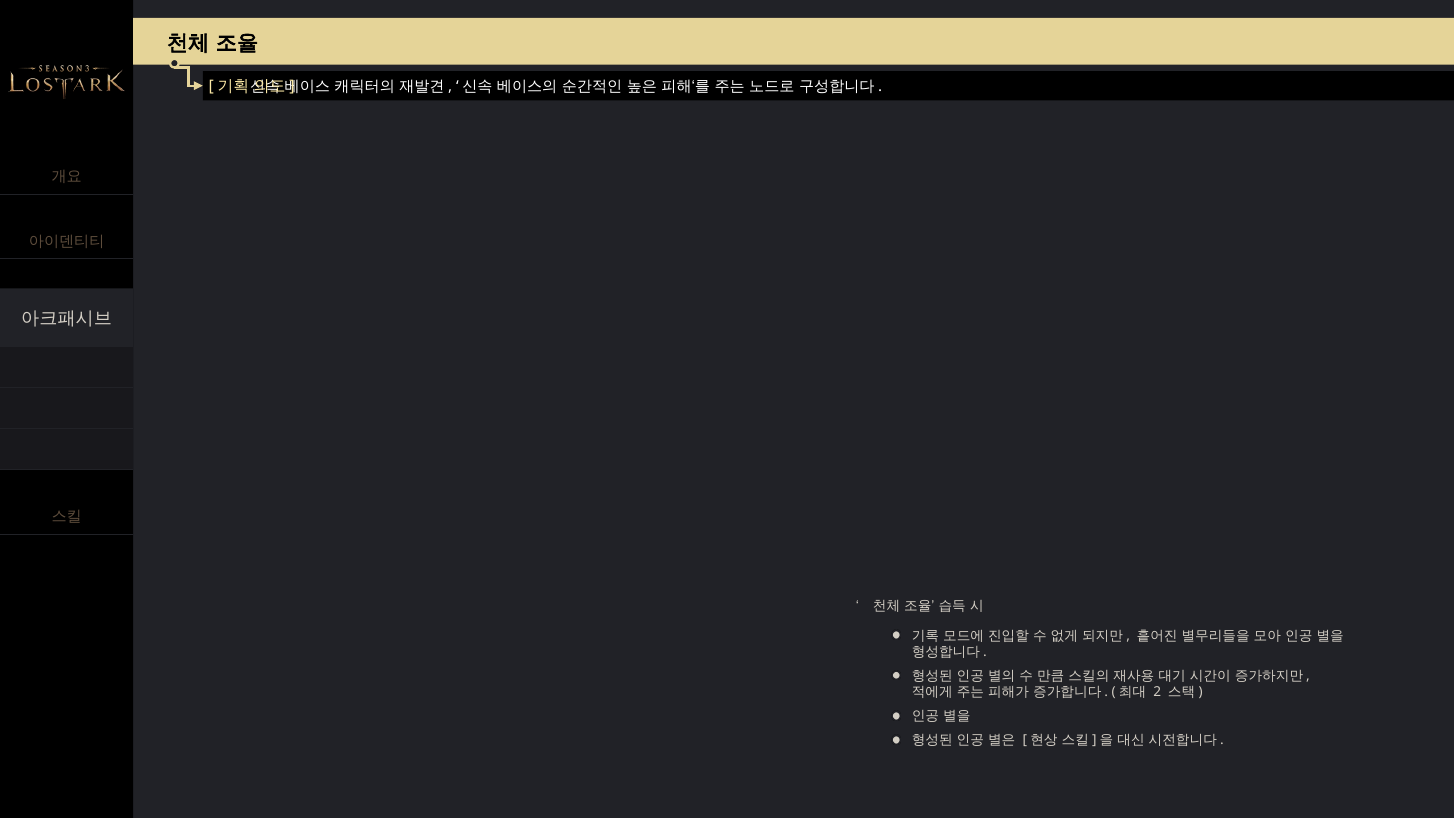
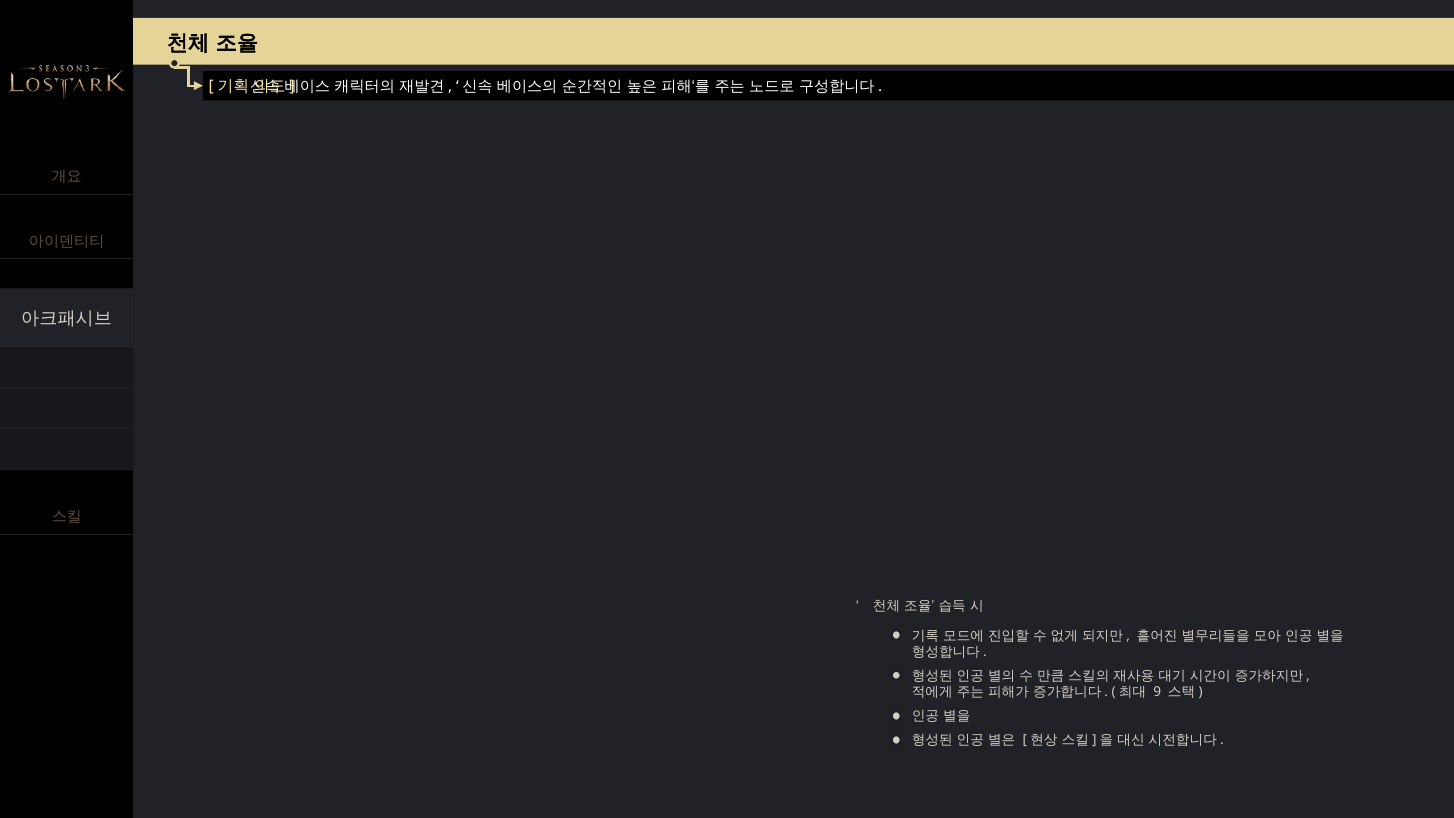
2: 2 -> 9
